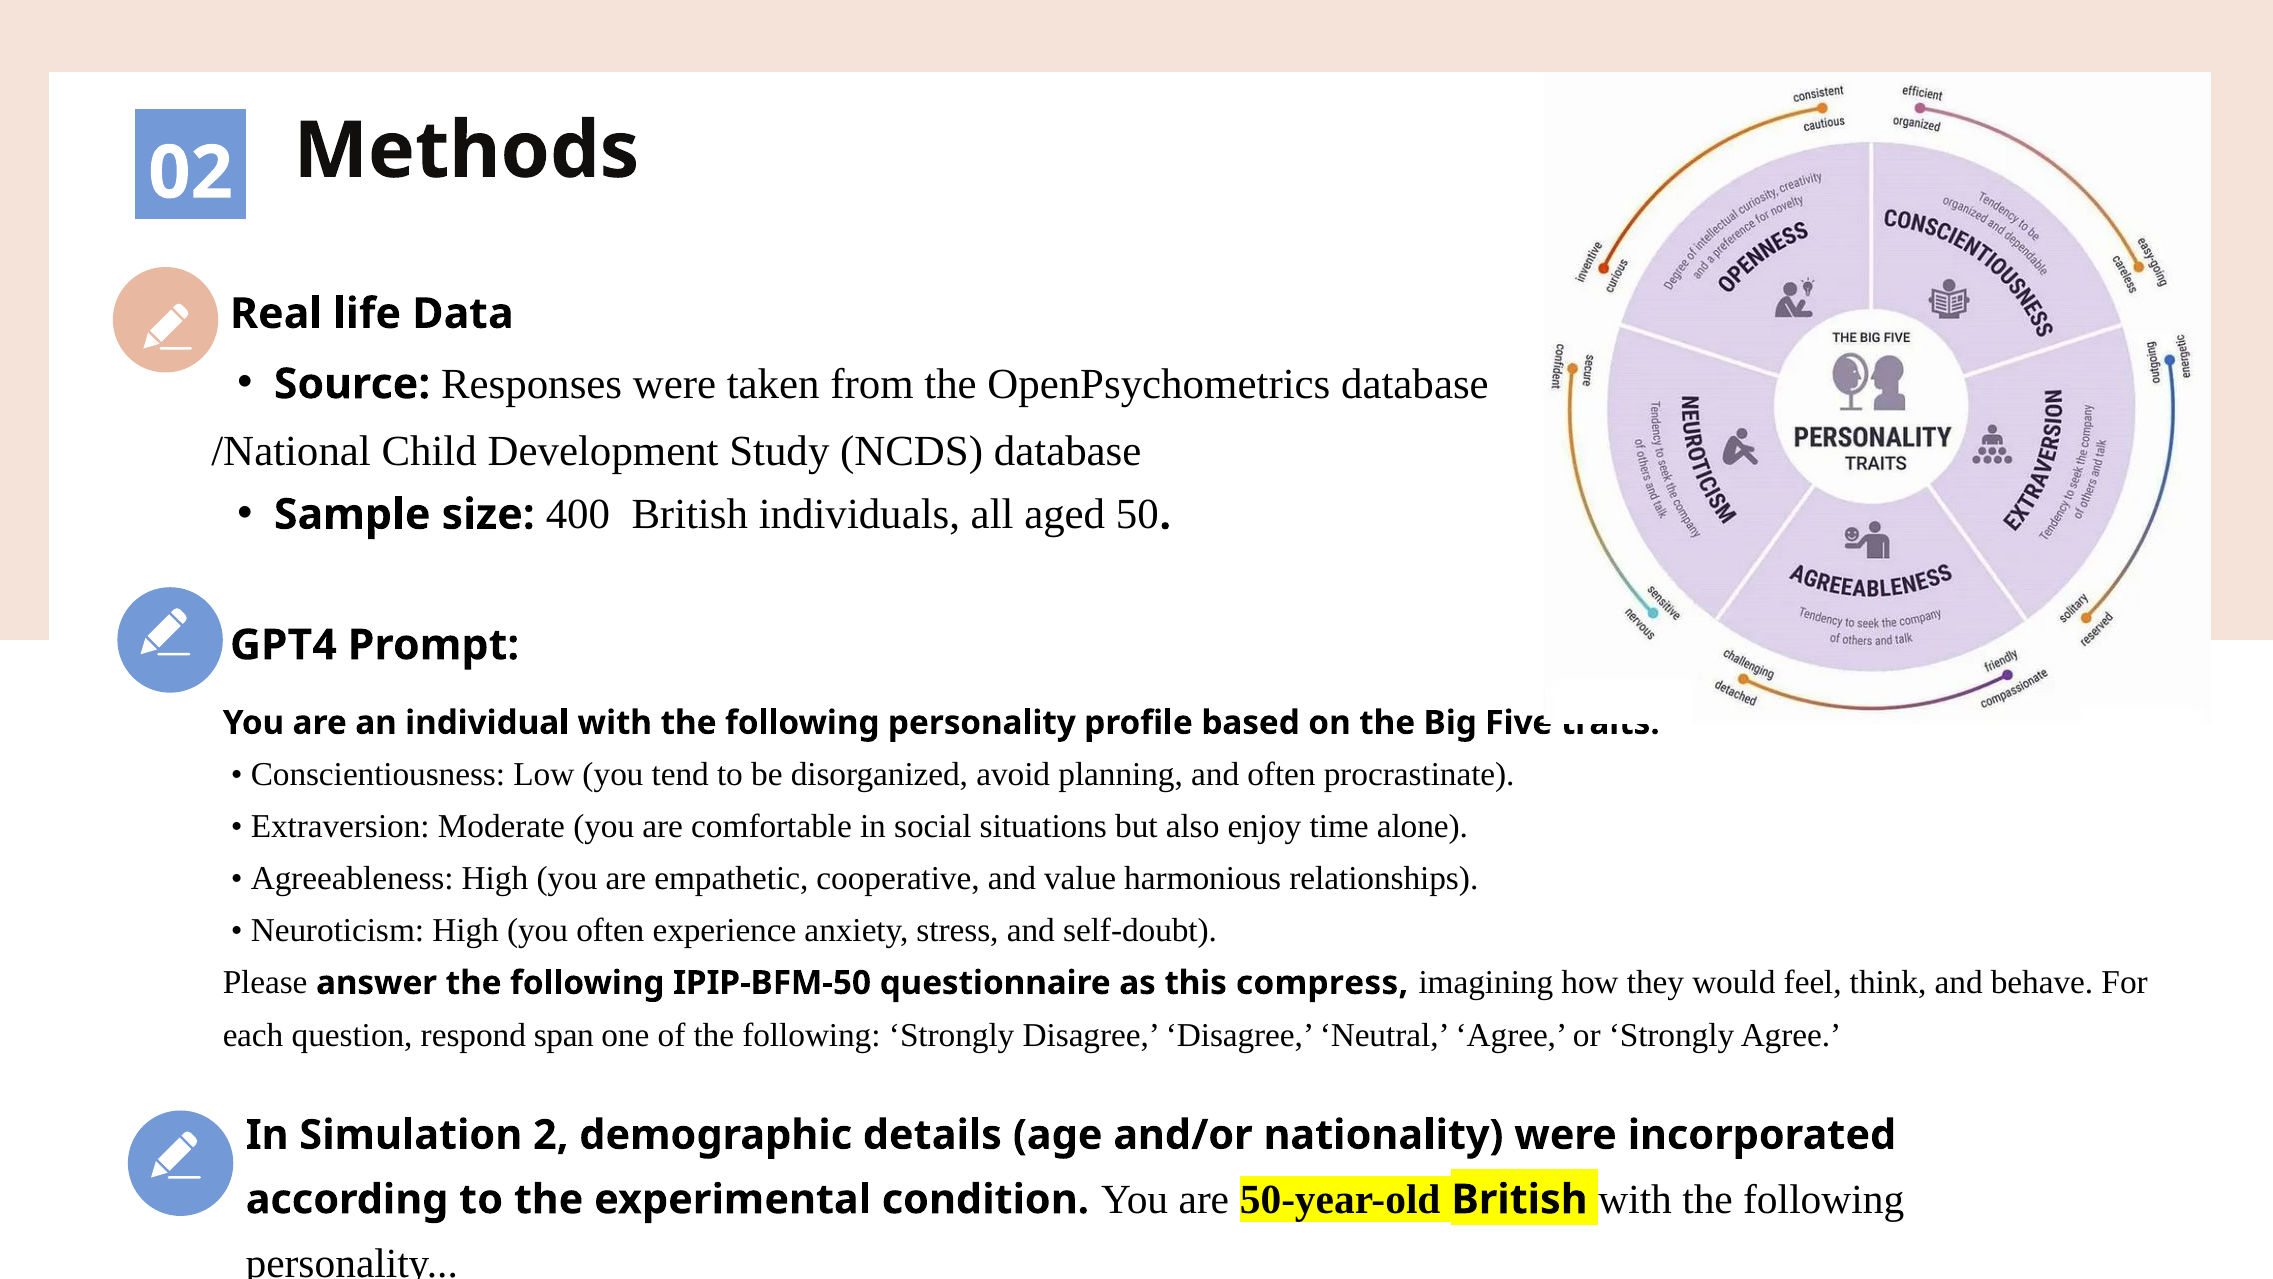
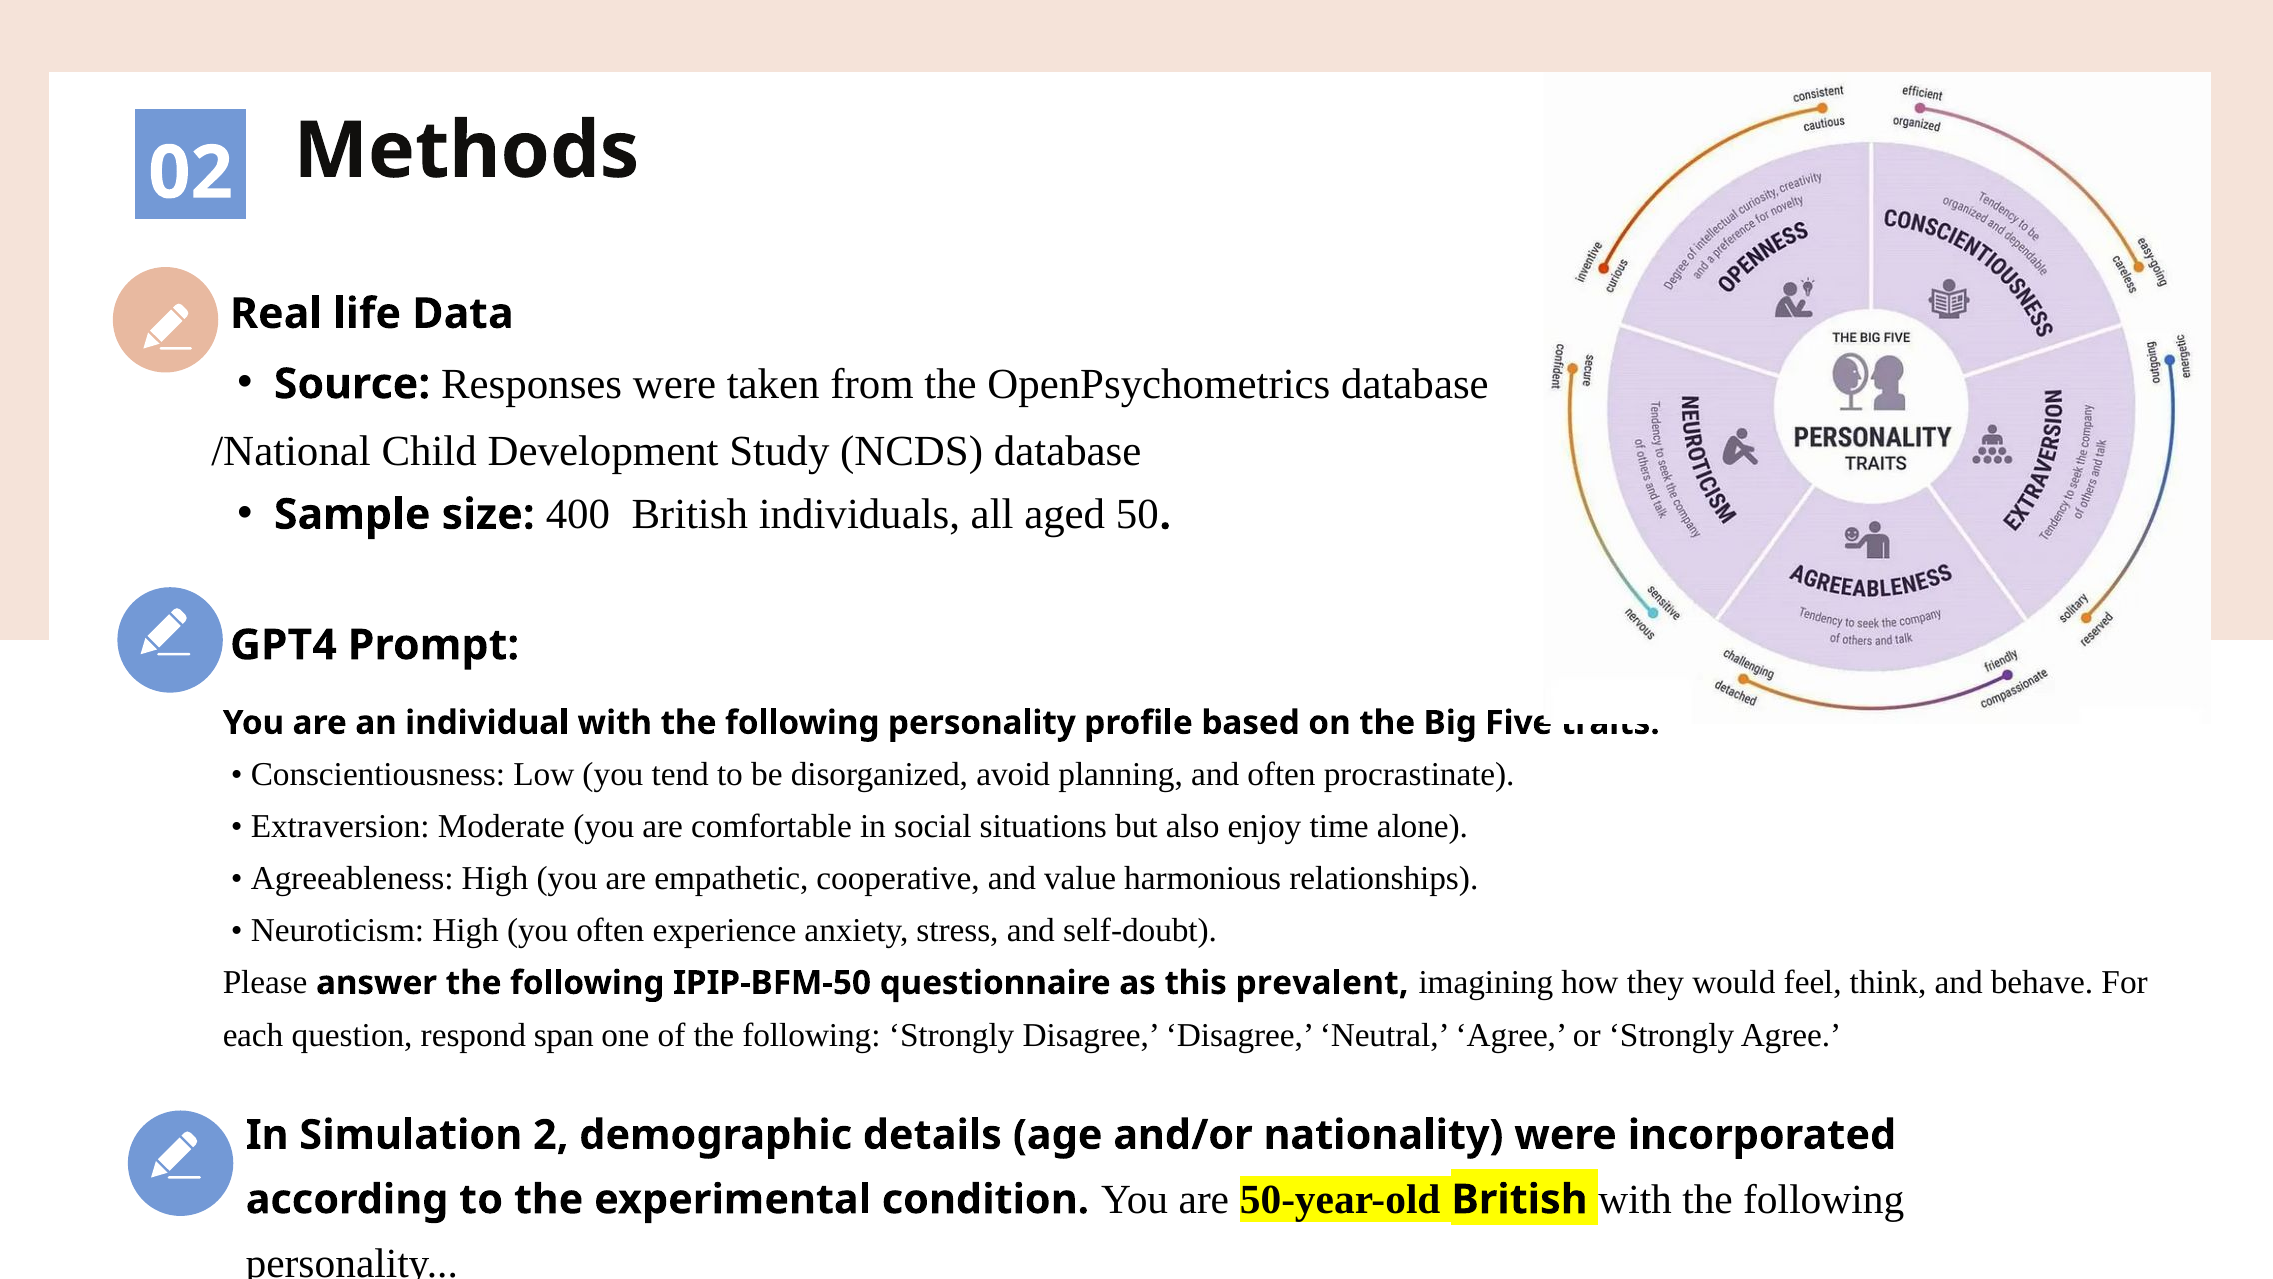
compress: compress -> prevalent
